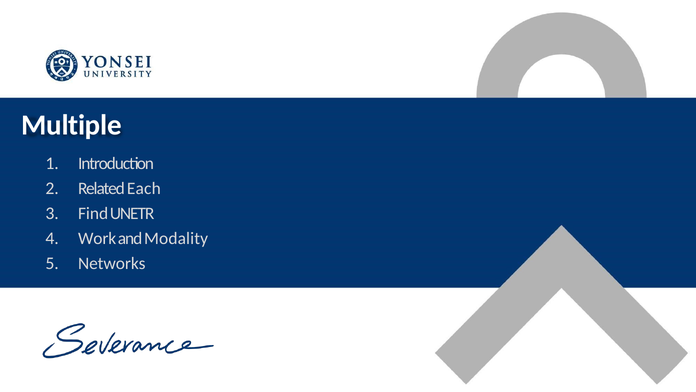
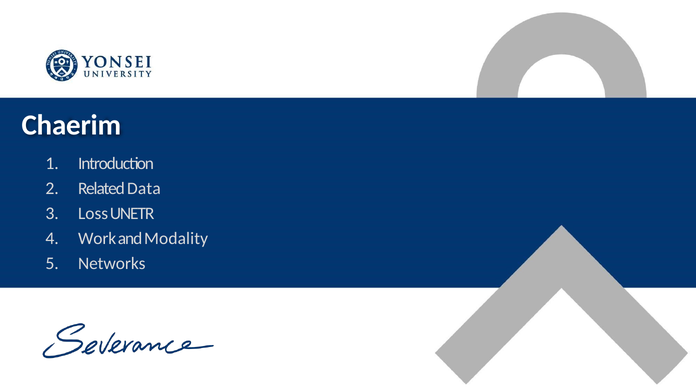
Multiple: Multiple -> Chaerim
Each: Each -> Data
Find: Find -> Loss
